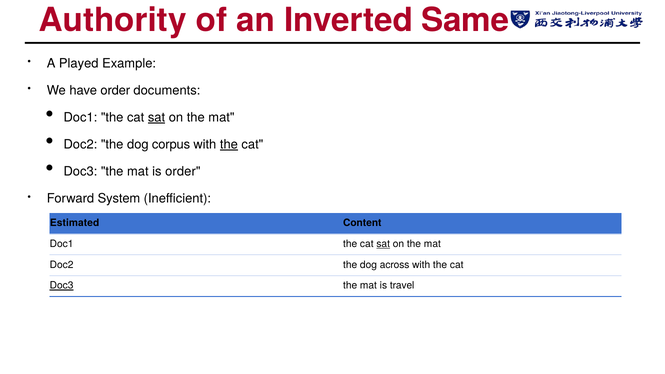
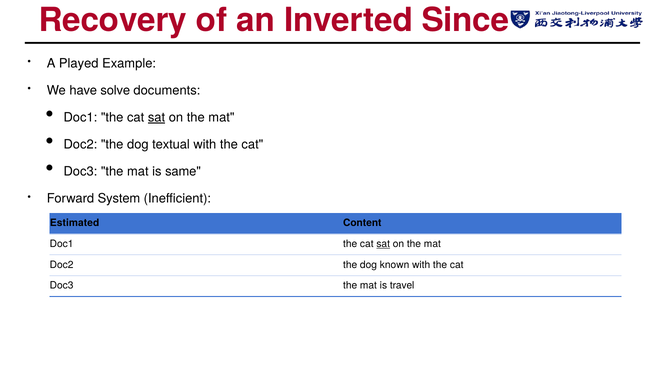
Authority: Authority -> Recovery
Same: Same -> Since
have order: order -> solve
corpus: corpus -> textual
the at (229, 145) underline: present -> none
is order: order -> same
across: across -> known
Doc3 at (62, 286) underline: present -> none
